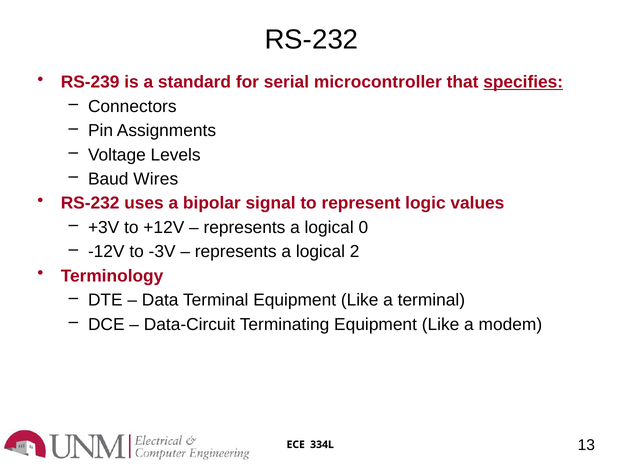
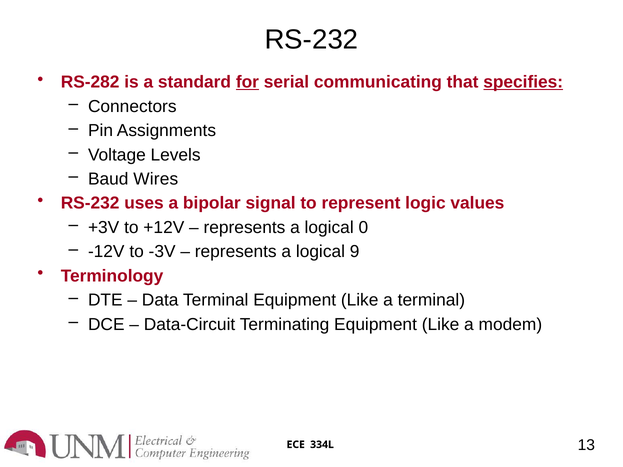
RS-239: RS-239 -> RS-282
for underline: none -> present
microcontroller: microcontroller -> communicating
2: 2 -> 9
